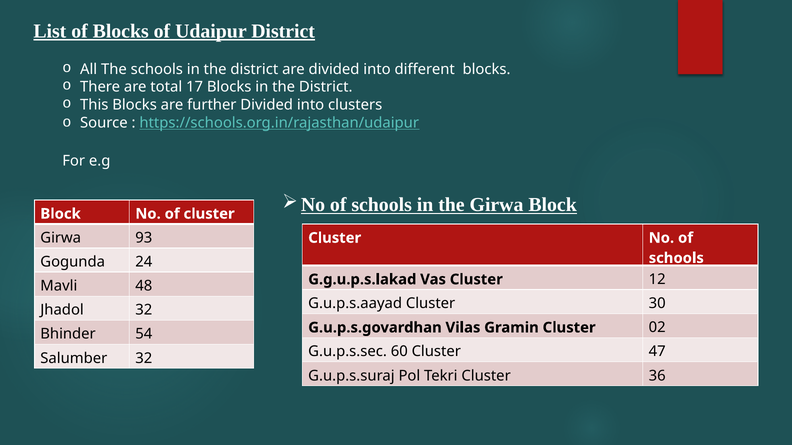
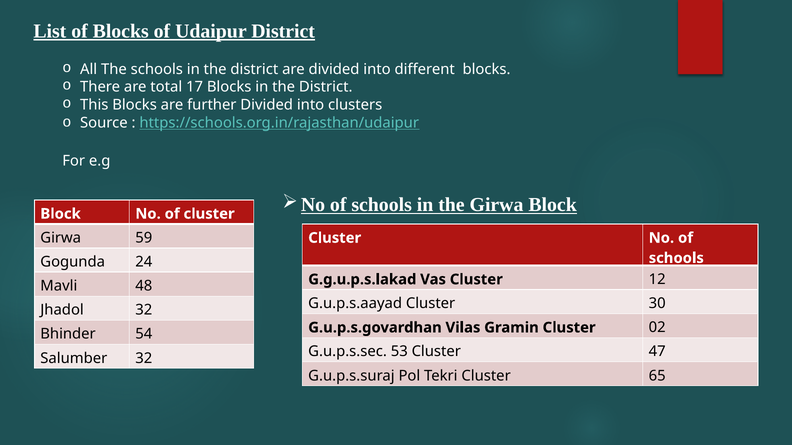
93: 93 -> 59
60: 60 -> 53
36: 36 -> 65
